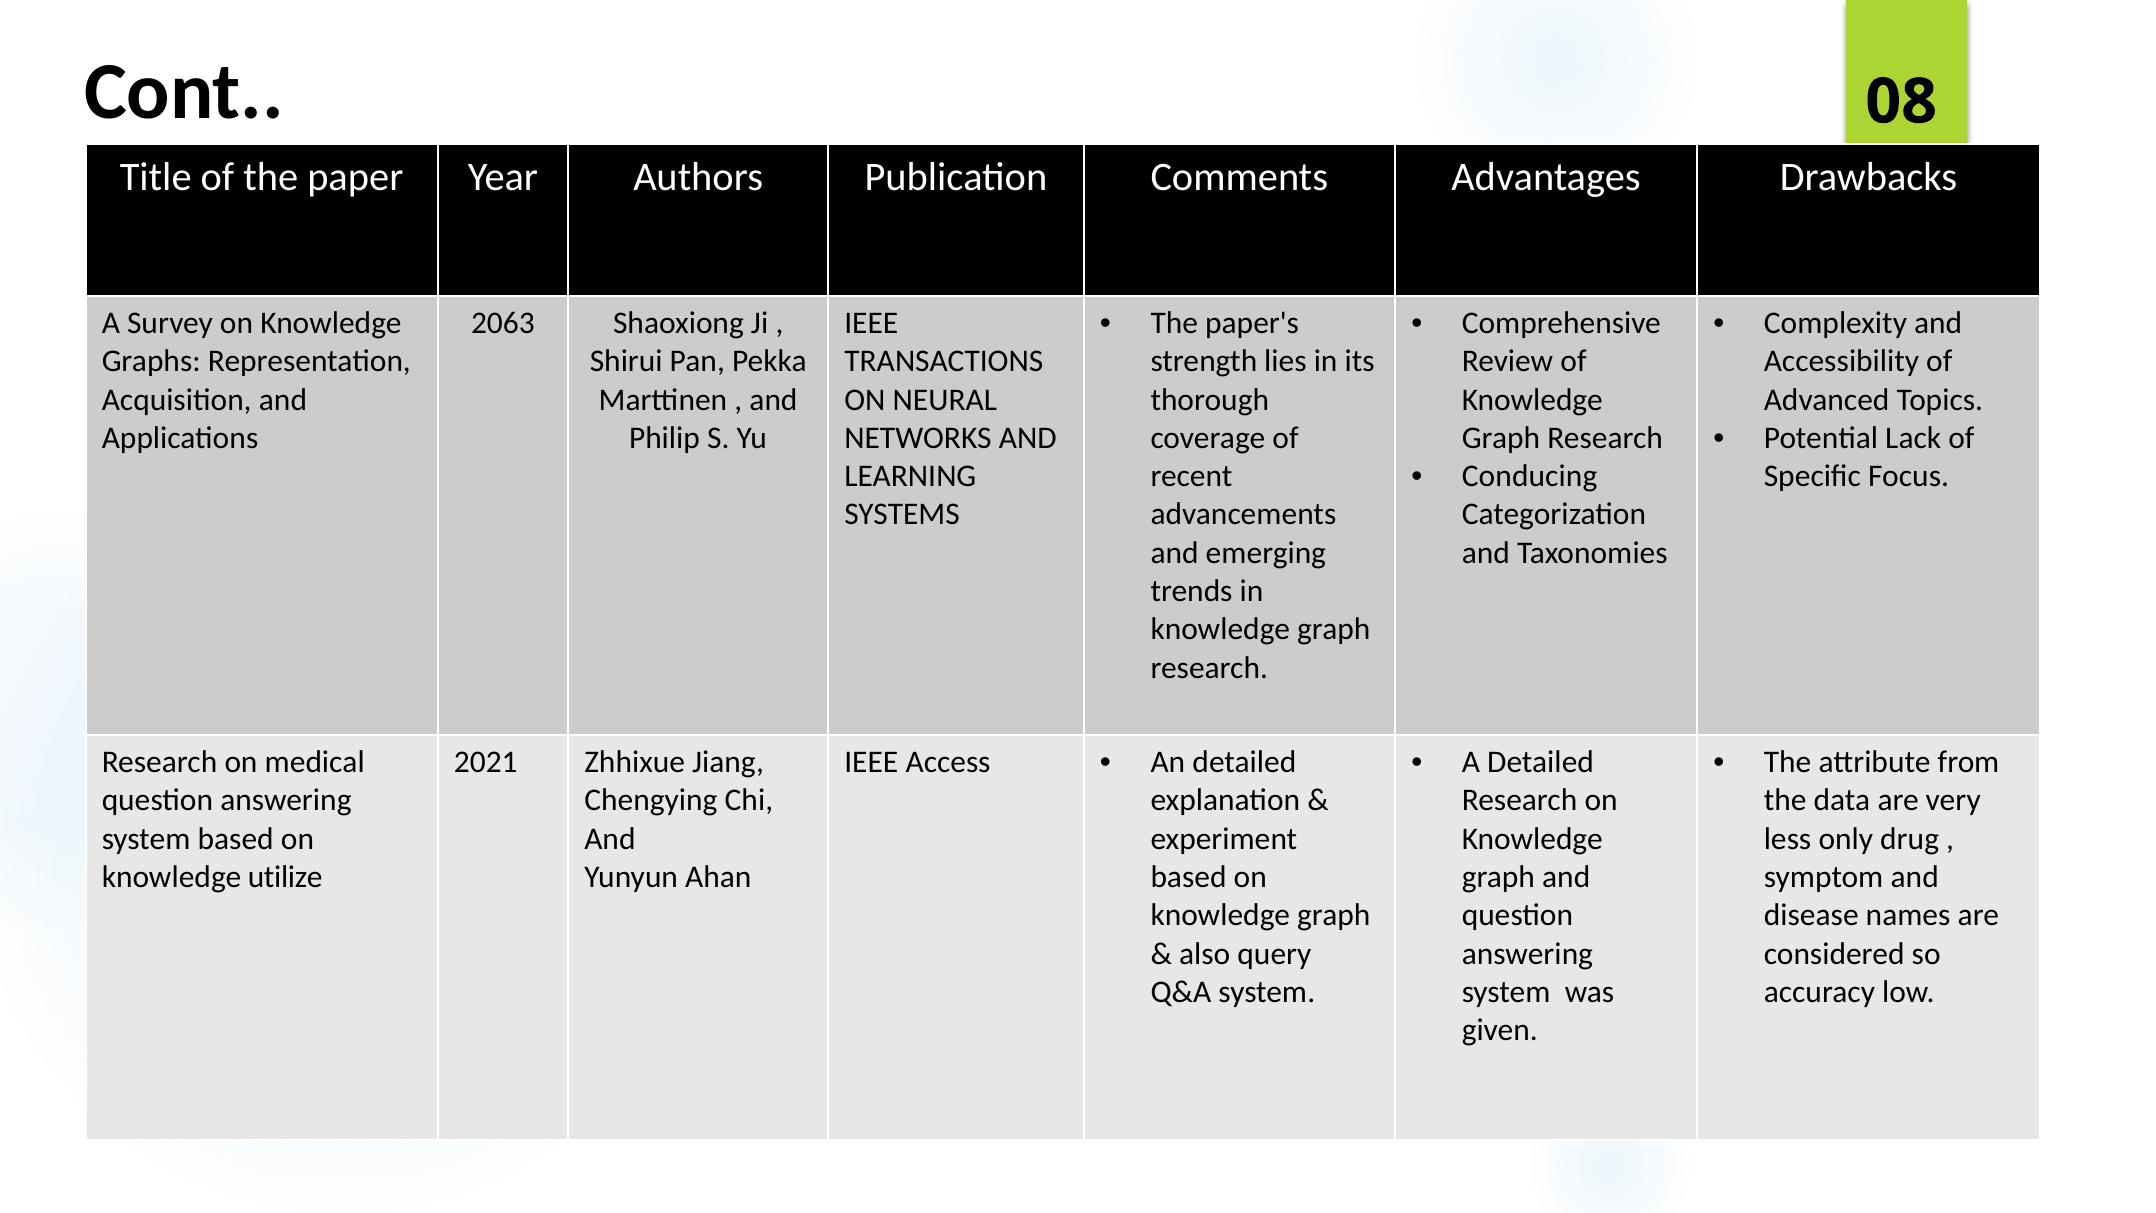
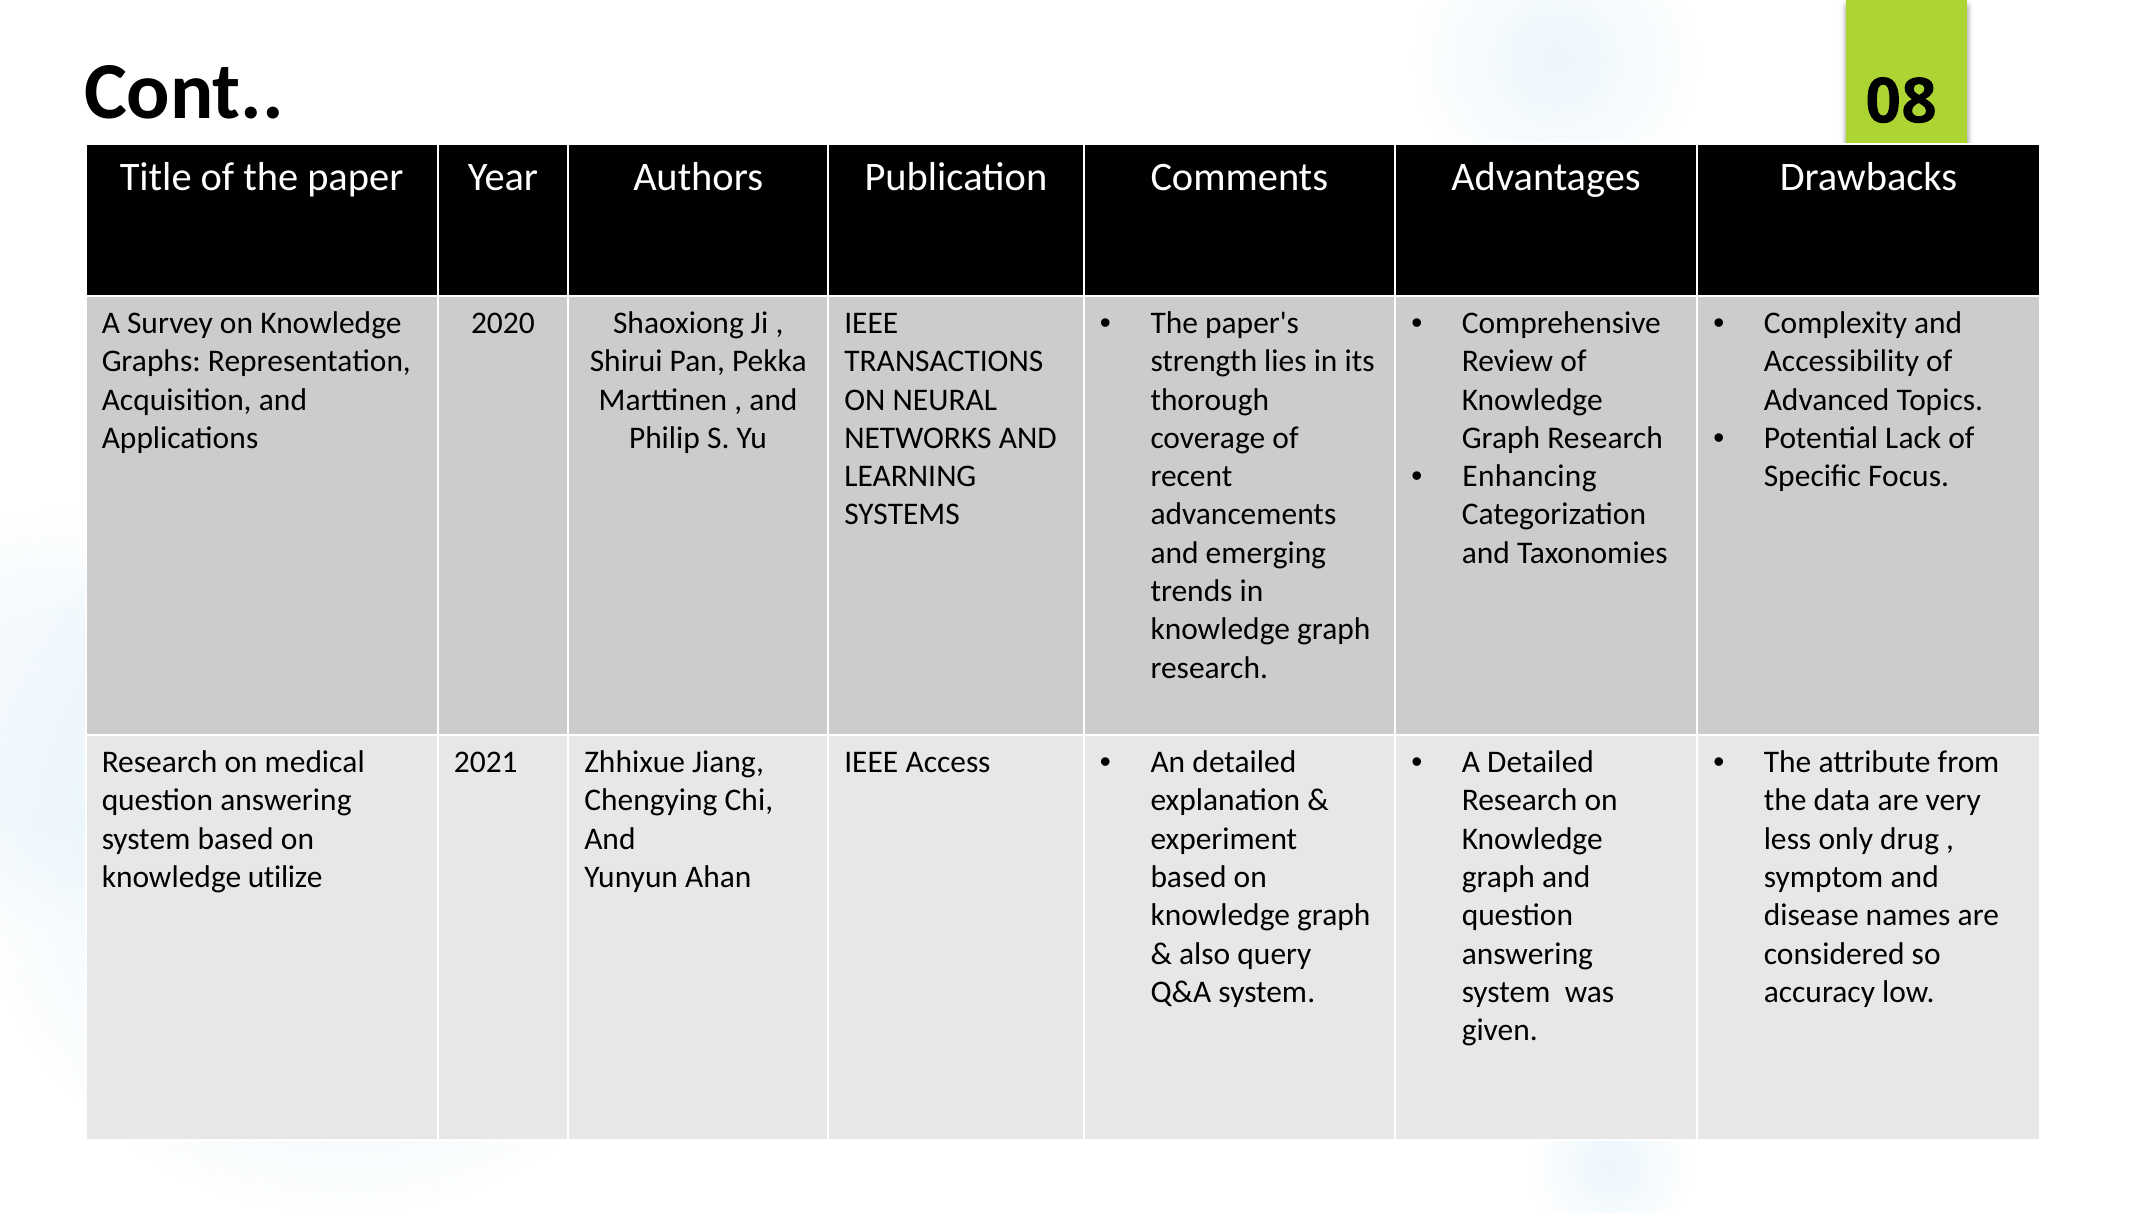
2063: 2063 -> 2020
Conducing: Conducing -> Enhancing
